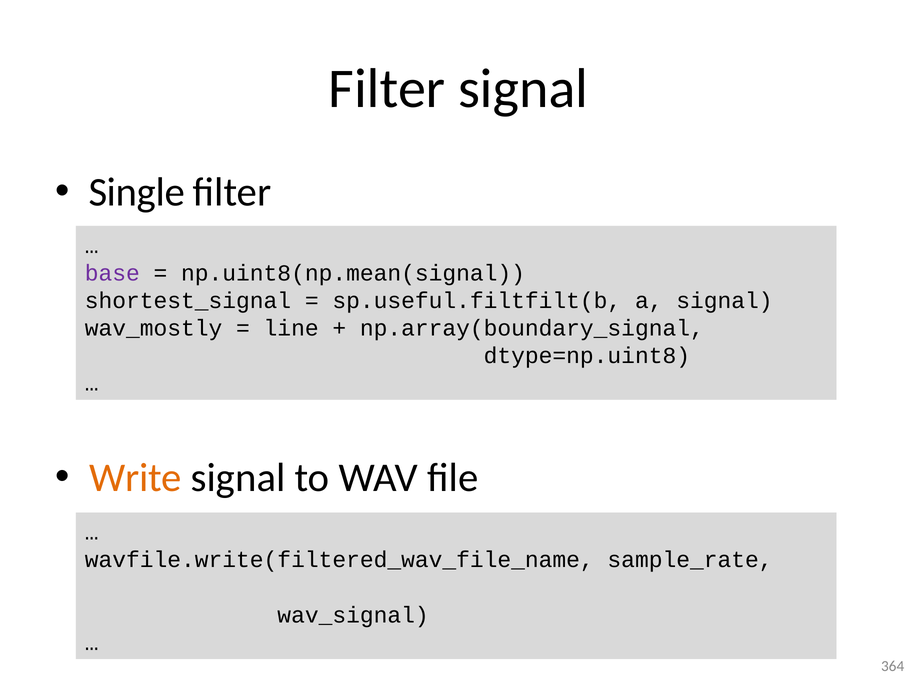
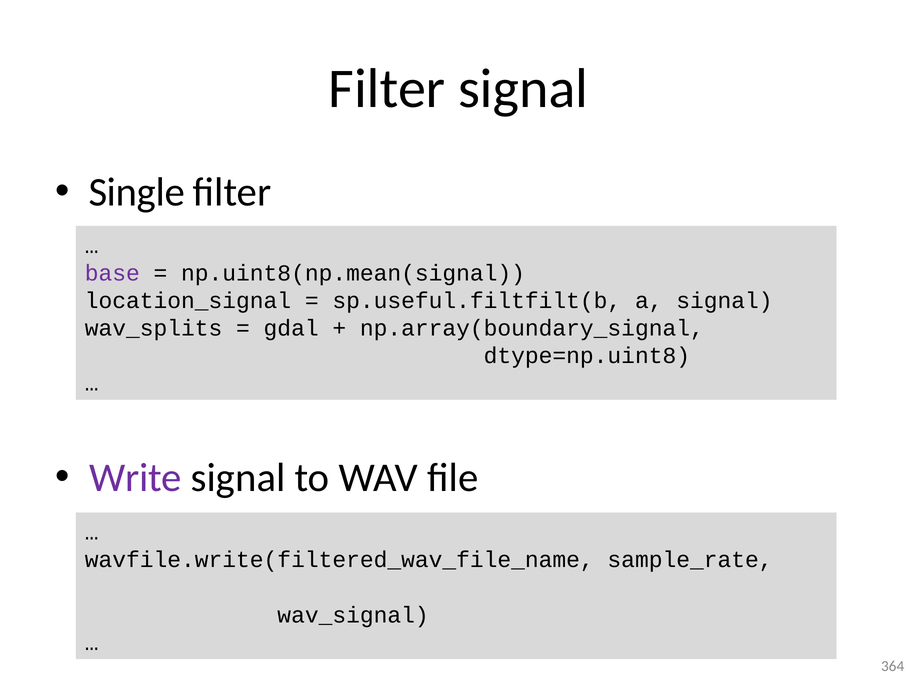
shortest_signal: shortest_signal -> location_signal
wav_mostly: wav_mostly -> wav_splits
line: line -> gdal
Write colour: orange -> purple
